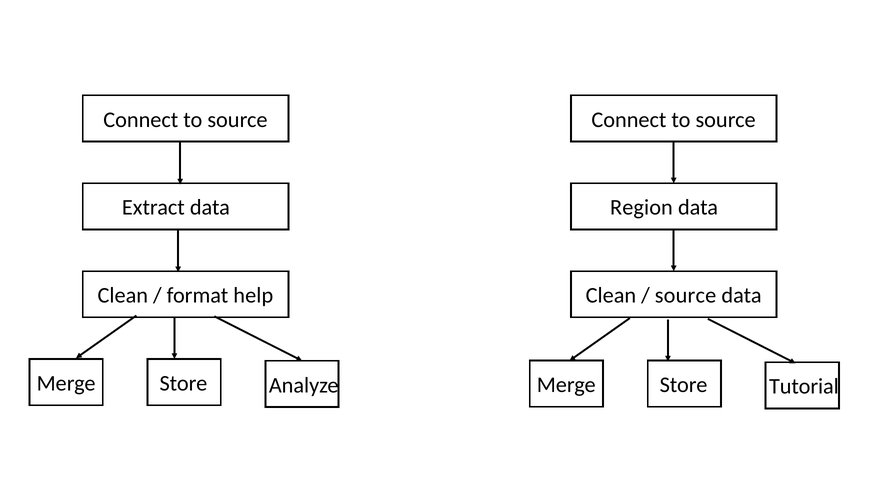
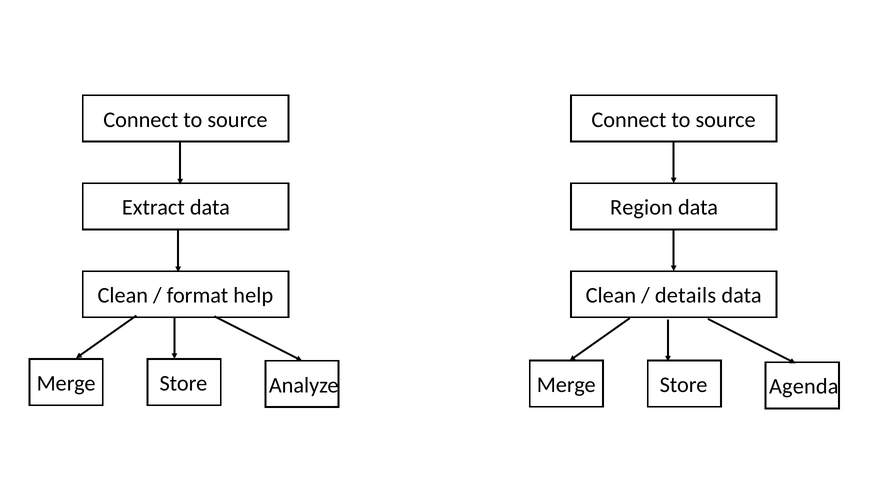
source at (686, 295): source -> details
Tutorial: Tutorial -> Agenda
